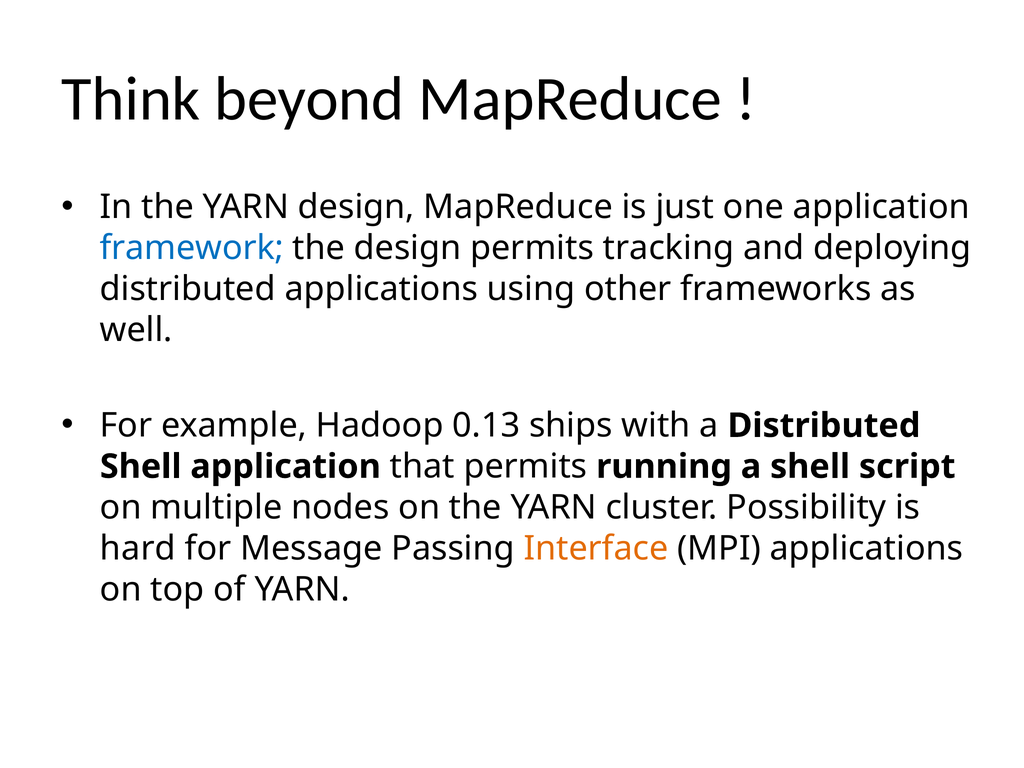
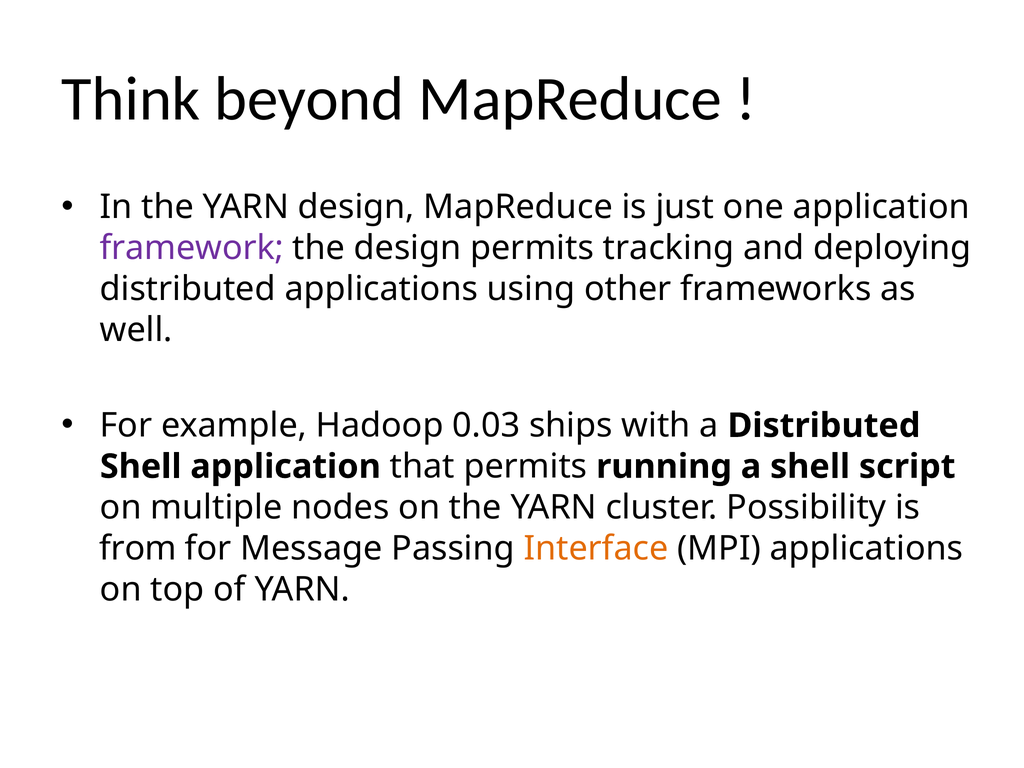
framework colour: blue -> purple
0.13: 0.13 -> 0.03
hard: hard -> from
